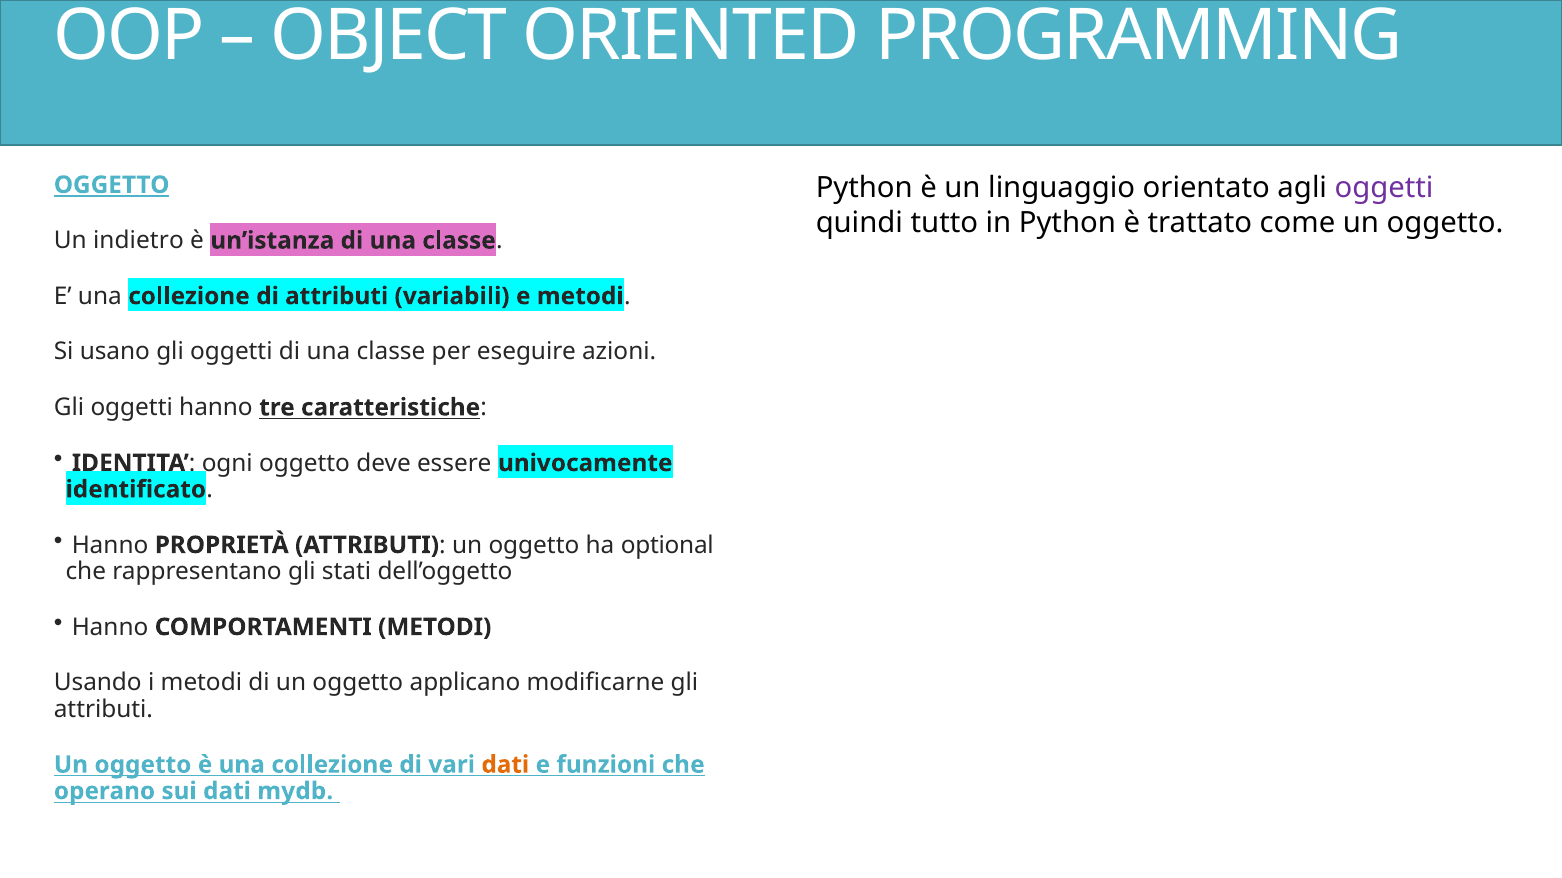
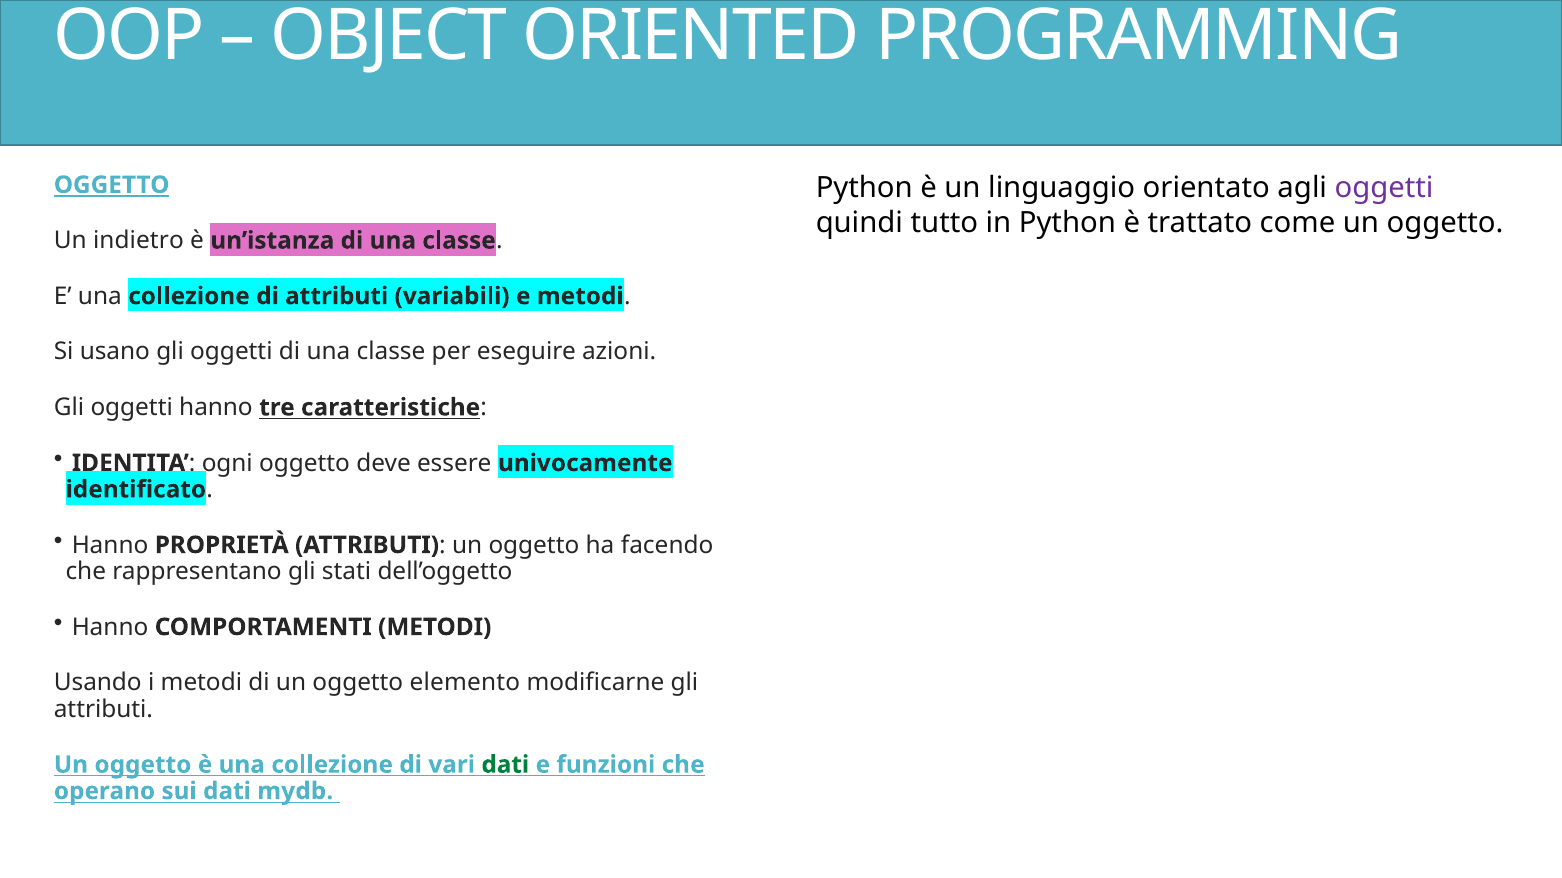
optional: optional -> facendo
applicano: applicano -> elemento
dati at (505, 765) colour: orange -> green
